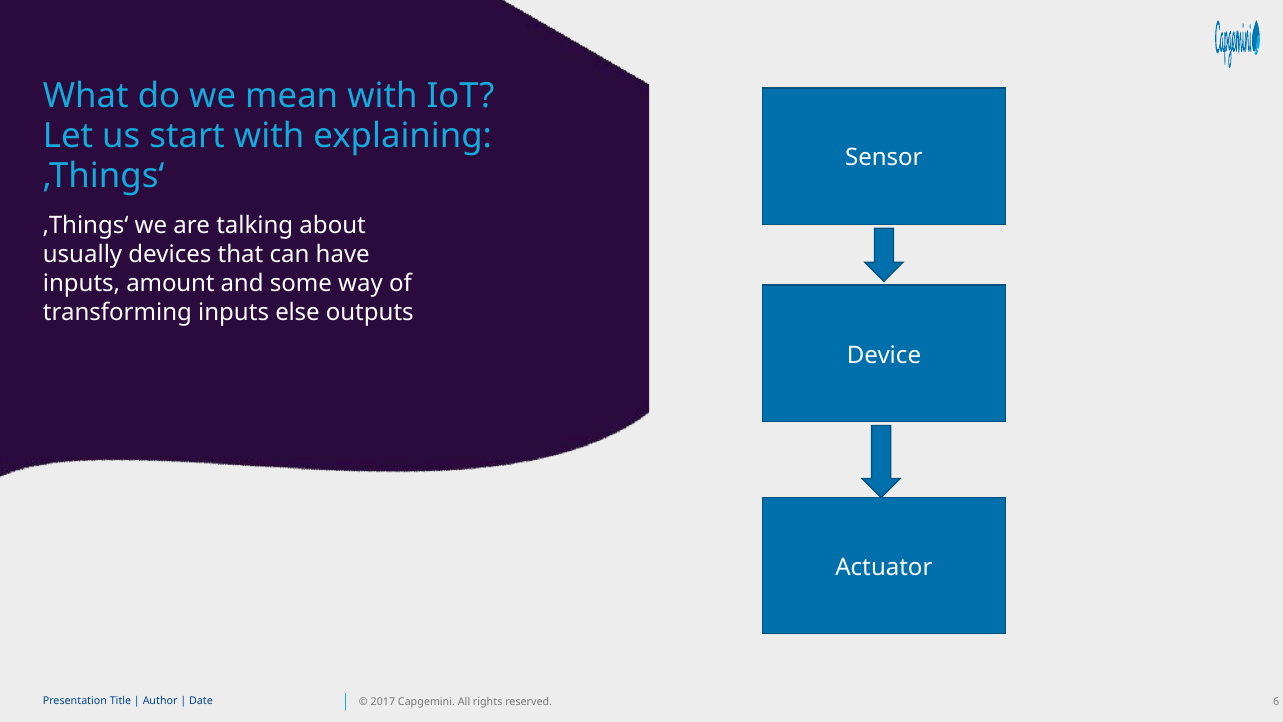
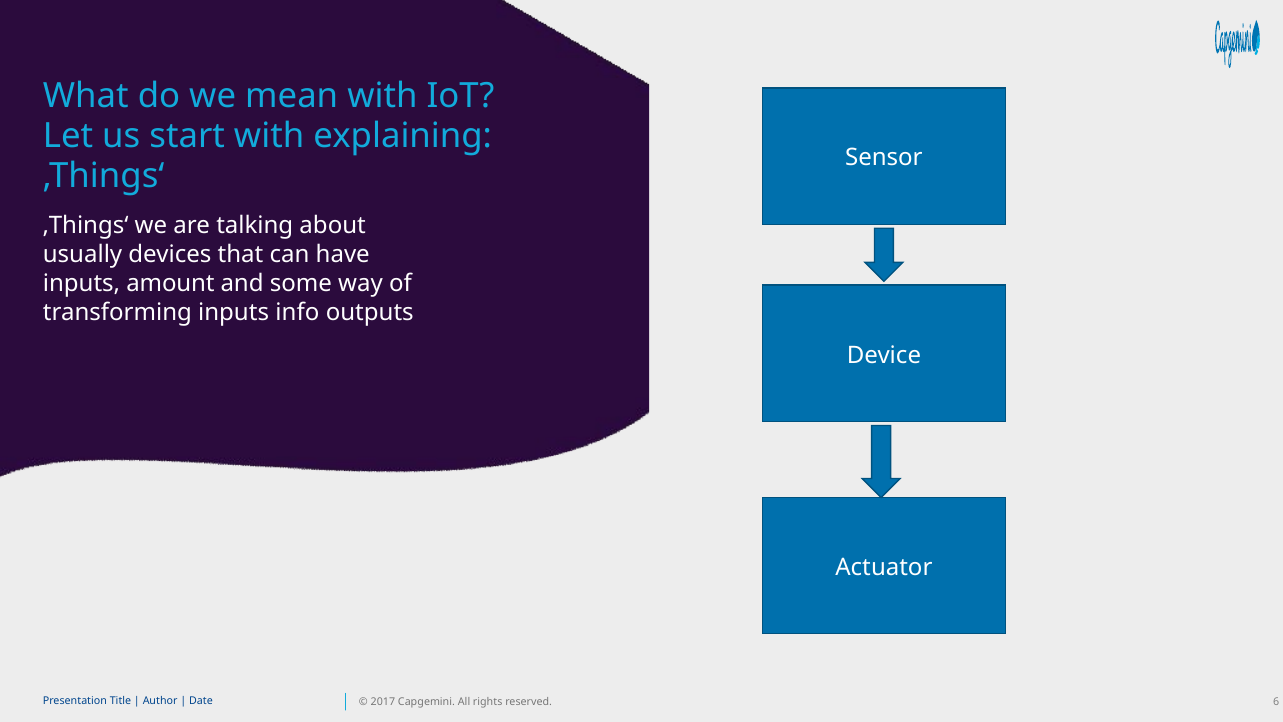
else: else -> info
